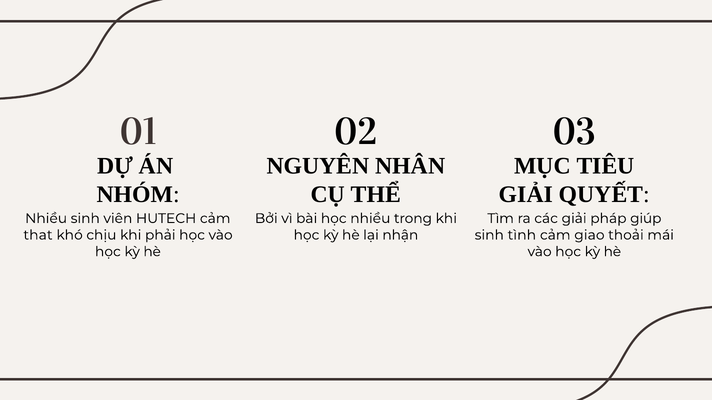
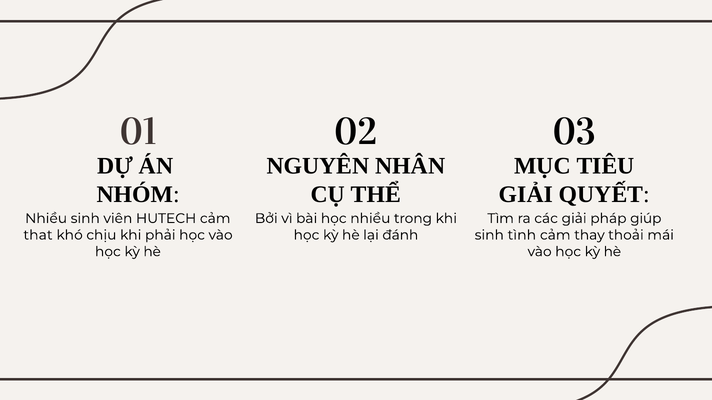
nhận: nhận -> đánh
giao: giao -> thay
